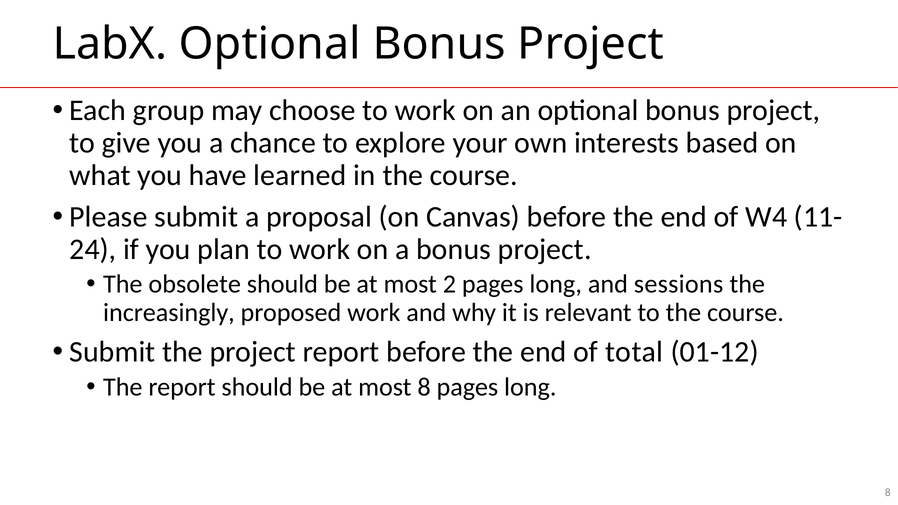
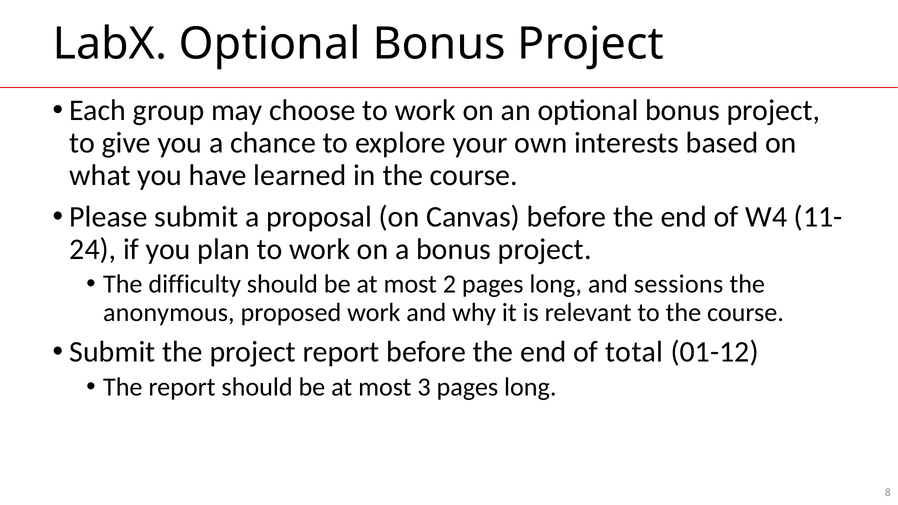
obsolete: obsolete -> difficulty
increasingly: increasingly -> anonymous
most 8: 8 -> 3
